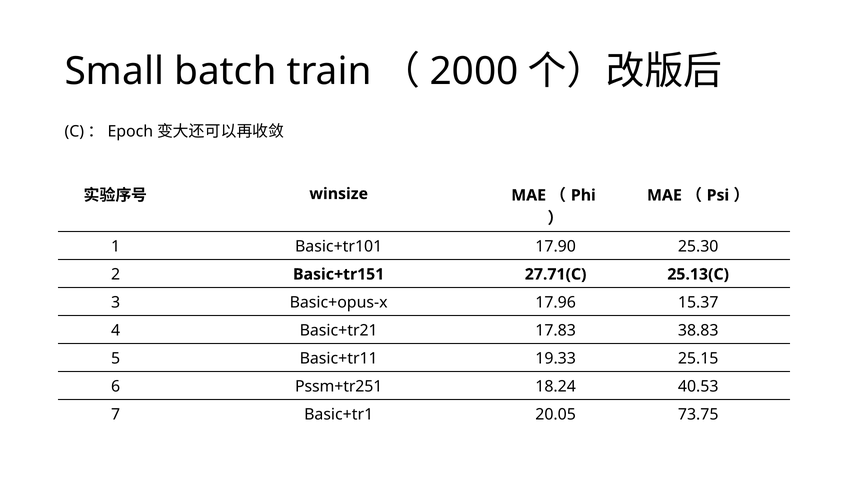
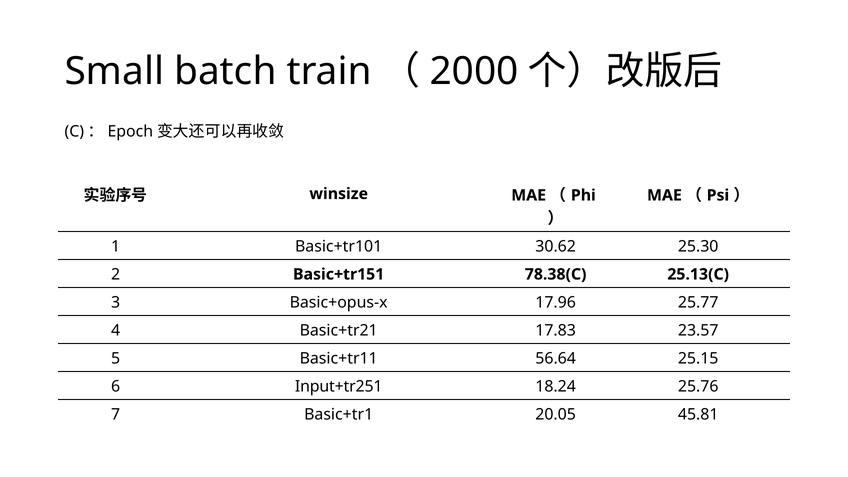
17.90: 17.90 -> 30.62
27.71(C: 27.71(C -> 78.38(C
15.37: 15.37 -> 25.77
38.83: 38.83 -> 23.57
19.33: 19.33 -> 56.64
Pssm+tr251: Pssm+tr251 -> Input+tr251
40.53: 40.53 -> 25.76
73.75: 73.75 -> 45.81
